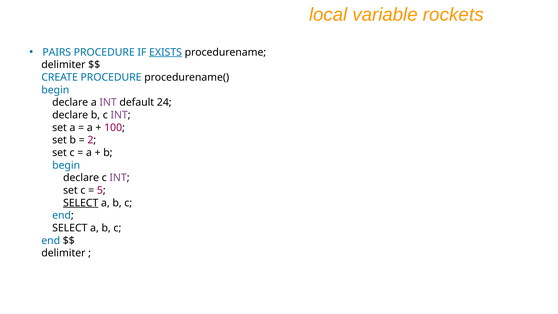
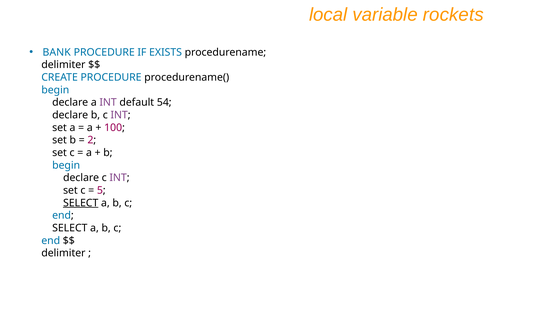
PAIRS: PAIRS -> BANK
EXISTS underline: present -> none
24: 24 -> 54
